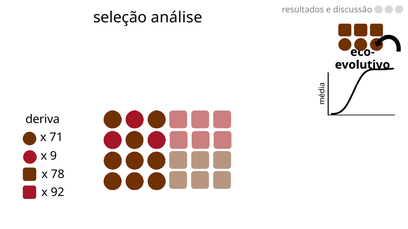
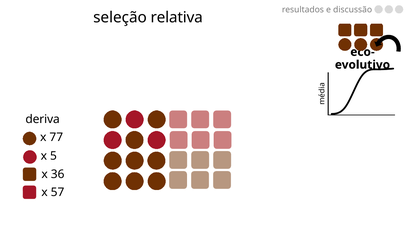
análise: análise -> relativa
71: 71 -> 77
9: 9 -> 5
78: 78 -> 36
92: 92 -> 57
